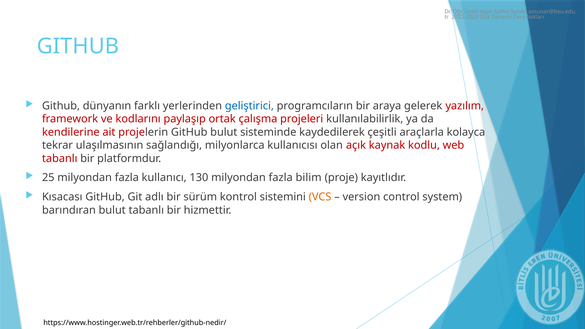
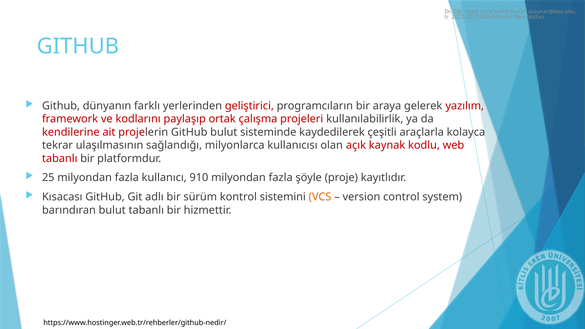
geliştirici colour: blue -> red
130: 130 -> 910
bilim: bilim -> şöyle
